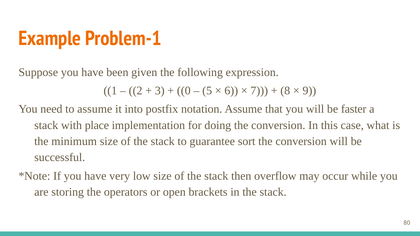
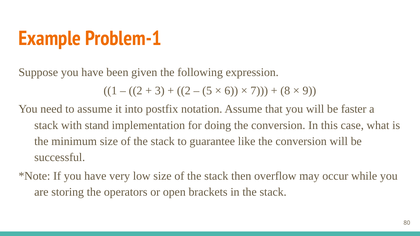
0 at (184, 91): 0 -> 2
place: place -> stand
sort: sort -> like
